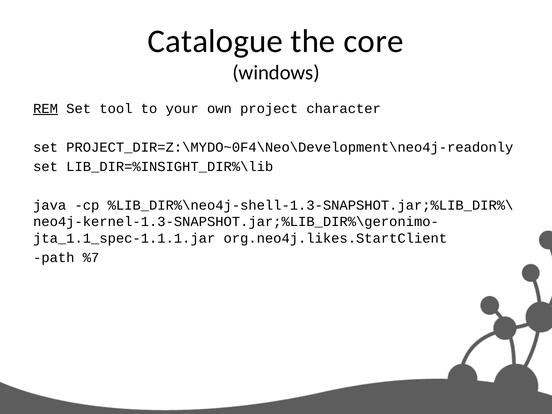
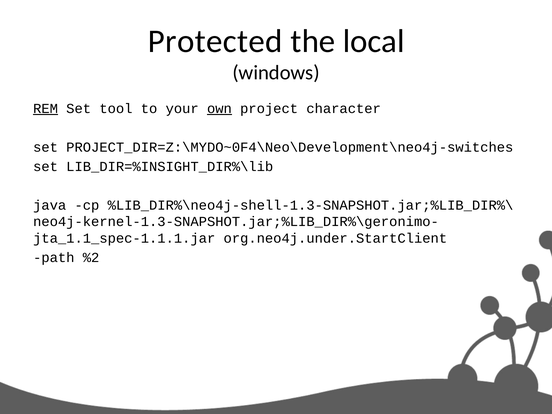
Catalogue: Catalogue -> Protected
core: core -> local
own underline: none -> present
PROJECT_DIR=Z:\MYDO~0F4\Neo\Development\neo4j-readonly: PROJECT_DIR=Z:\MYDO~0F4\Neo\Development\neo4j-readonly -> PROJECT_DIR=Z:\MYDO~0F4\Neo\Development\neo4j-switches
org.neo4j.likes.StartClient: org.neo4j.likes.StartClient -> org.neo4j.under.StartClient
%7: %7 -> %2
